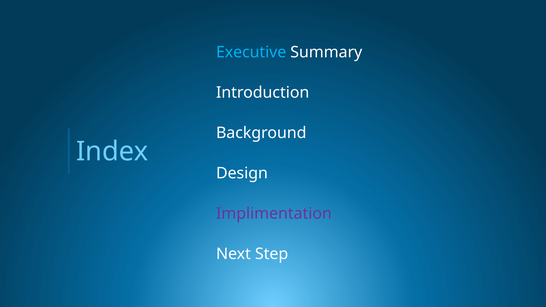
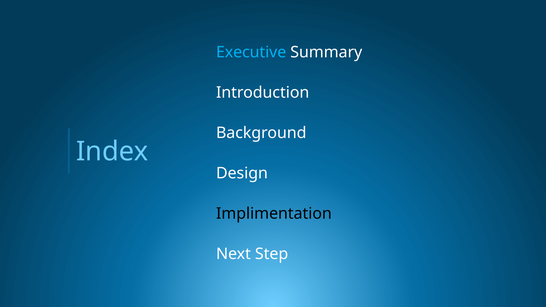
Implimentation colour: purple -> black
